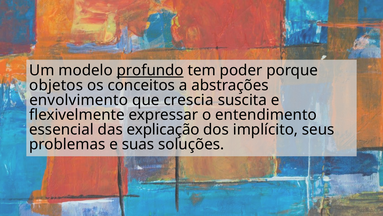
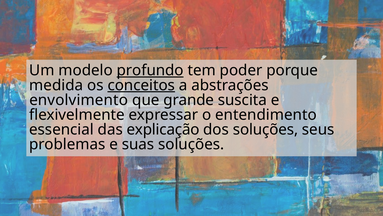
objetos: objetos -> medida
conceitos underline: none -> present
crescia: crescia -> grande
dos implícito: implícito -> soluções
